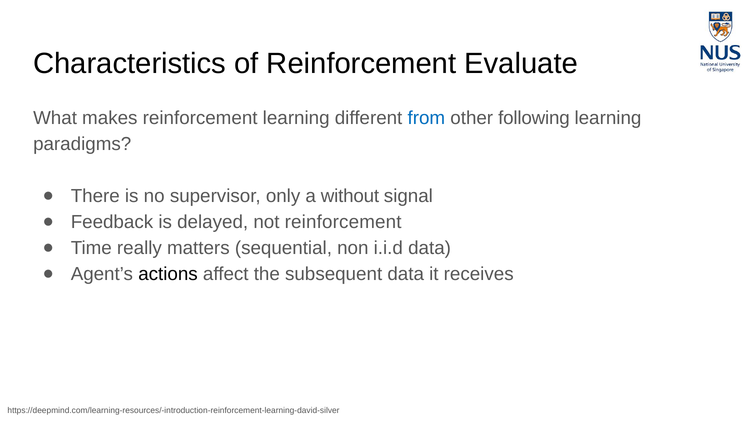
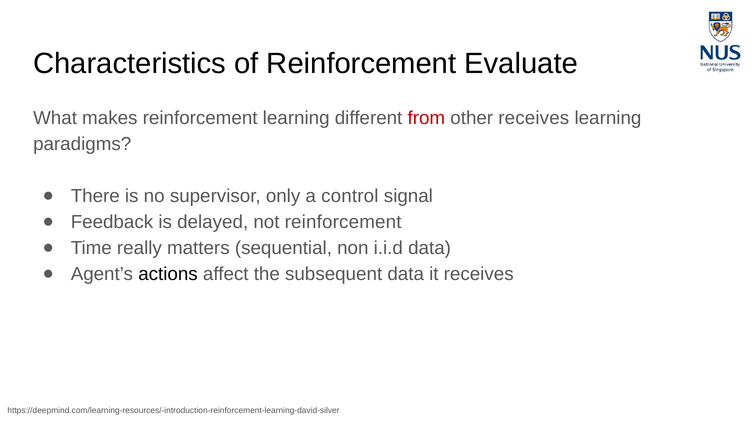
from colour: blue -> red
other following: following -> receives
without: without -> control
